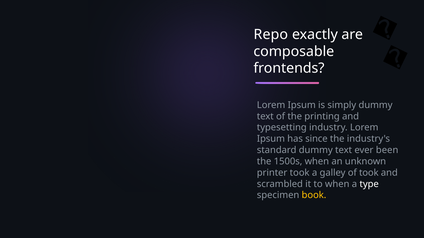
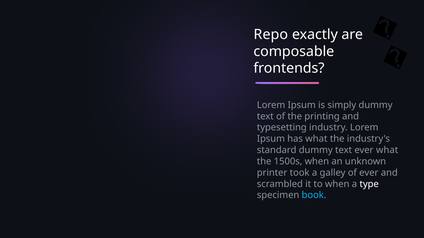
has since: since -> what
ever been: been -> what
of took: took -> ever
book colour: yellow -> light blue
